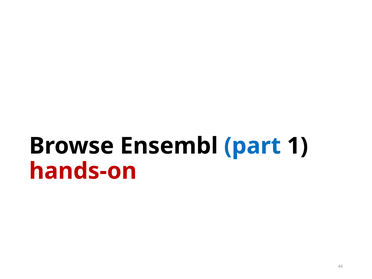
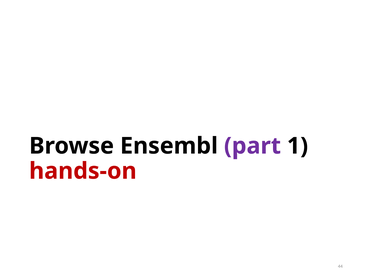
part colour: blue -> purple
